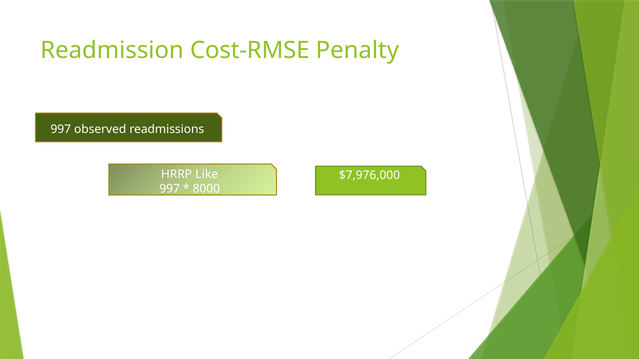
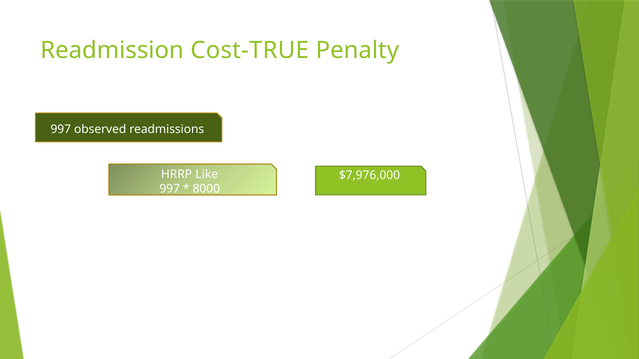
Cost-RMSE: Cost-RMSE -> Cost-TRUE
